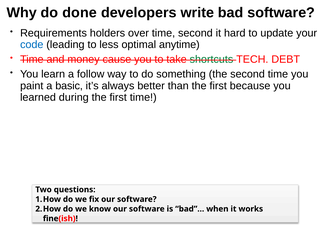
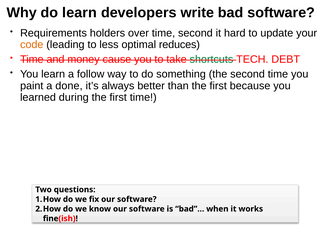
do done: done -> learn
code colour: blue -> orange
anytime: anytime -> reduces
basic: basic -> done
